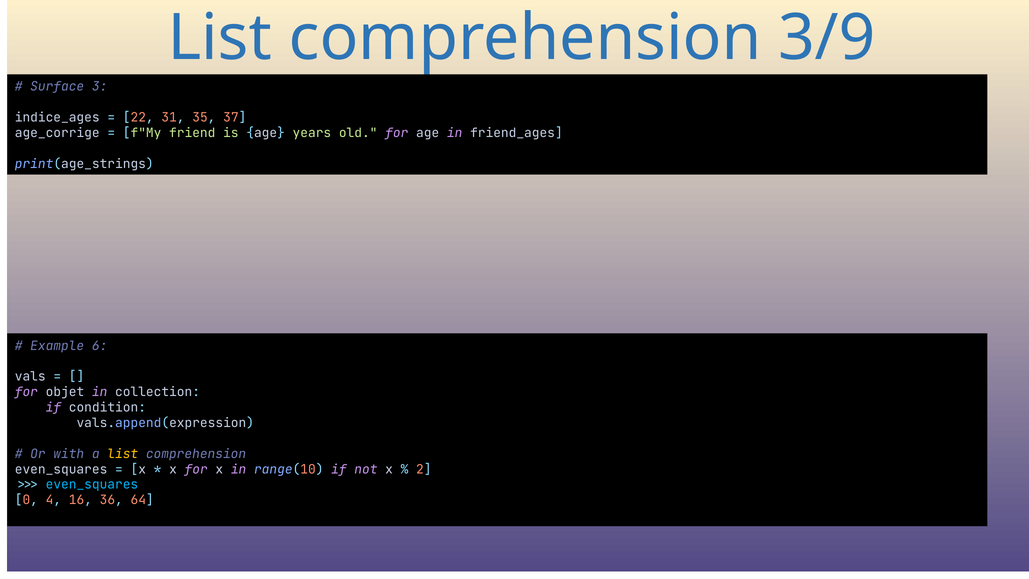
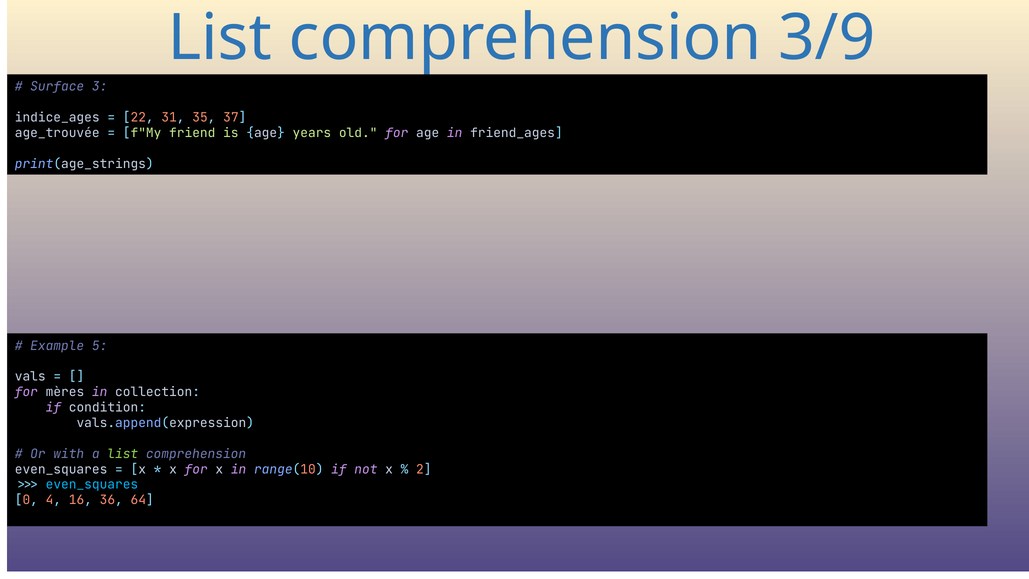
age_corrige: age_corrige -> age_trouvée
6: 6 -> 5
objet: objet -> mères
list at (123, 454) colour: yellow -> light green
